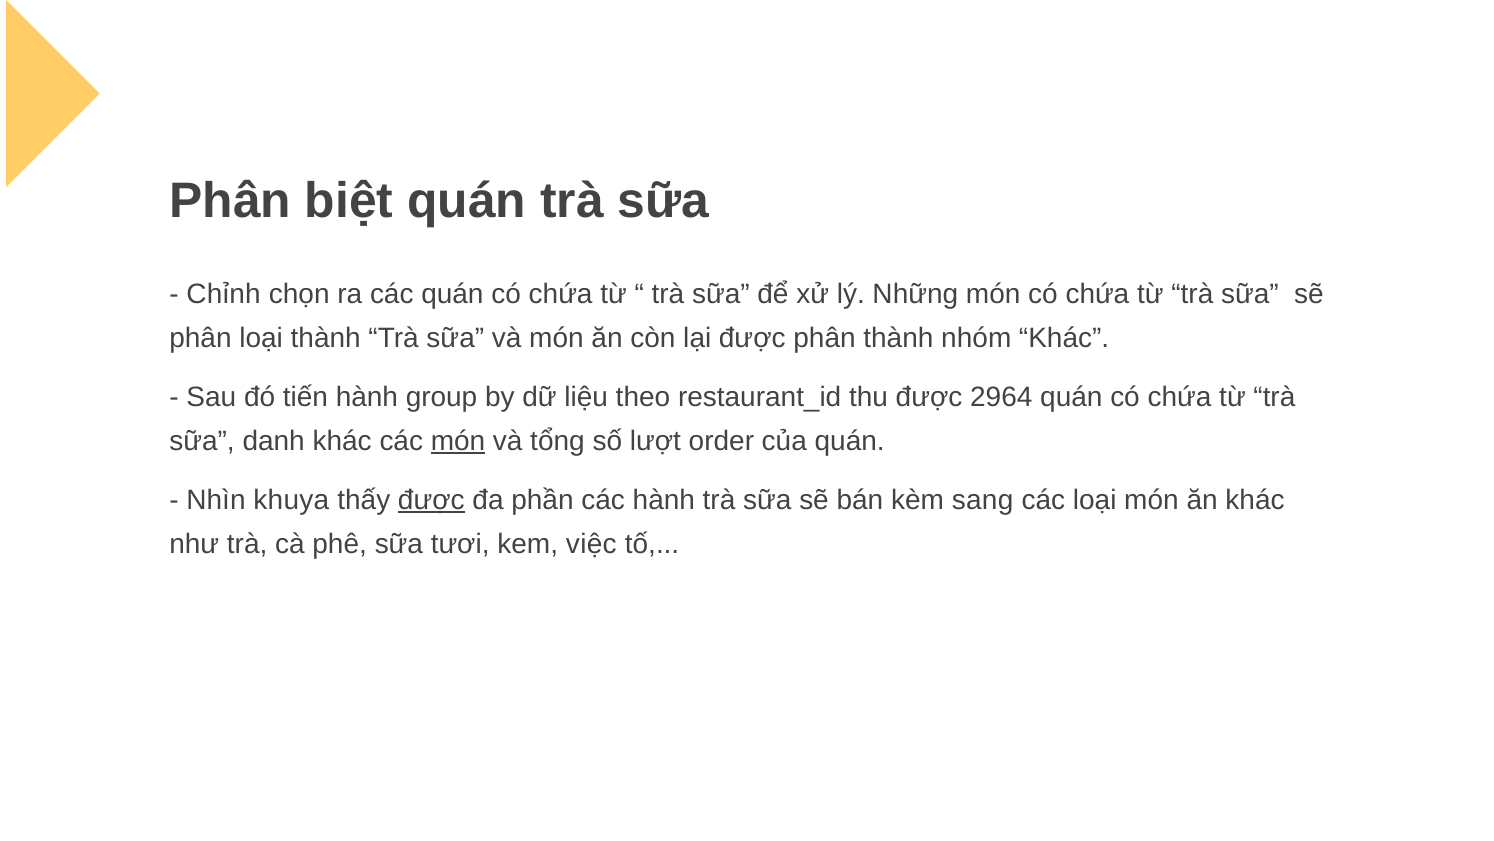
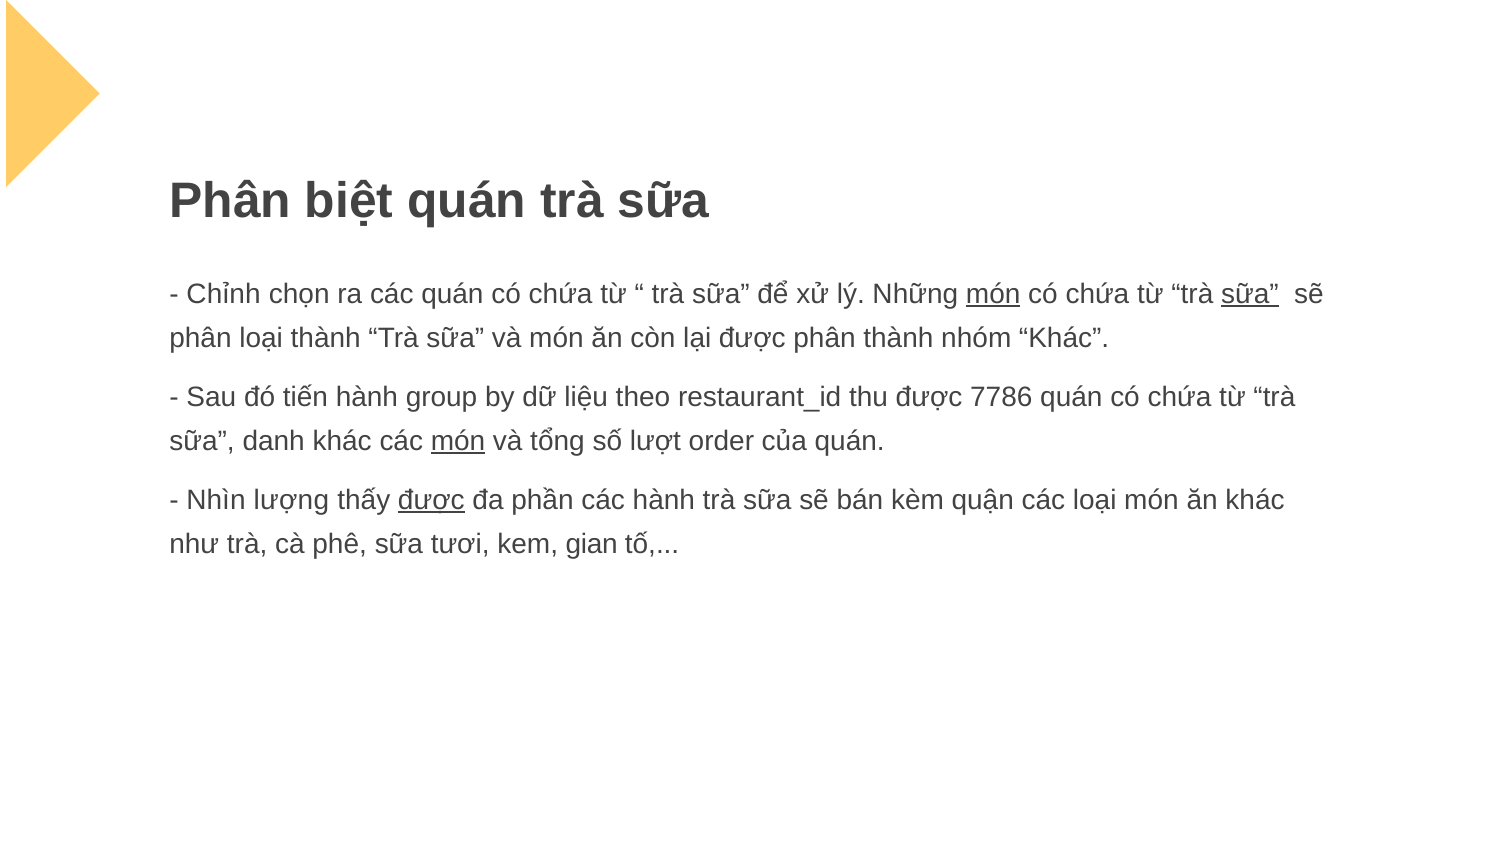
món at (993, 294) underline: none -> present
sữa at (1250, 294) underline: none -> present
2964: 2964 -> 7786
khuya: khuya -> lượng
sang: sang -> quận
việc: việc -> gian
